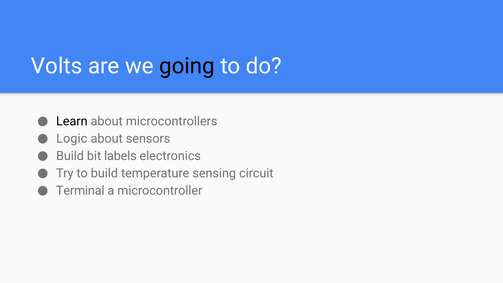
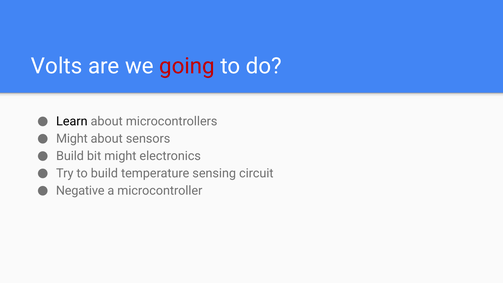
going colour: black -> red
Logic at (72, 139): Logic -> Might
bit labels: labels -> might
Terminal: Terminal -> Negative
